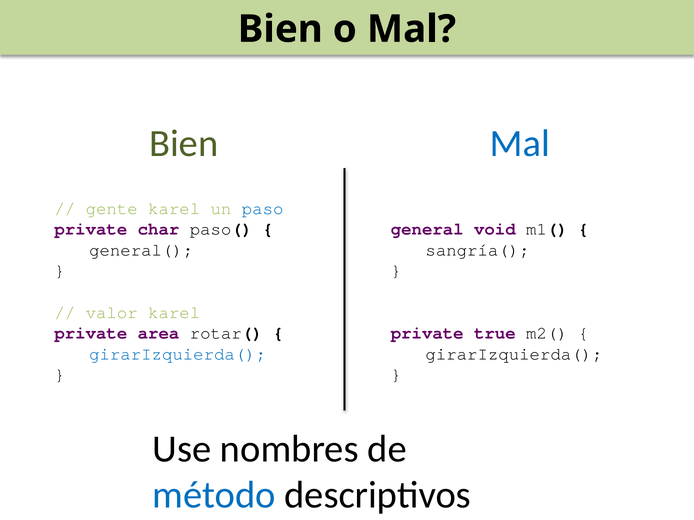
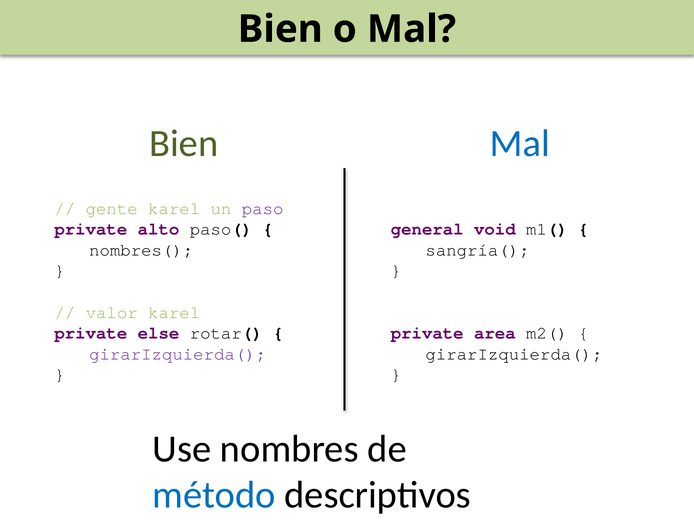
paso colour: blue -> purple
char: char -> alto
general(: general( -> nombres(
area: area -> else
true: true -> area
girarIzquierda( at (178, 354) colour: blue -> purple
